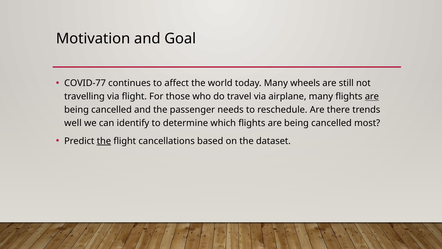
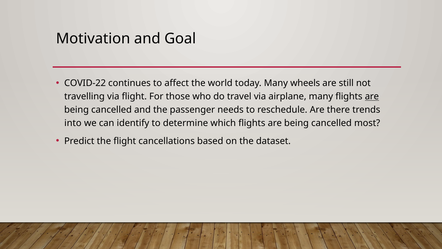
COVID-77: COVID-77 -> COVID-22
well: well -> into
the at (104, 141) underline: present -> none
